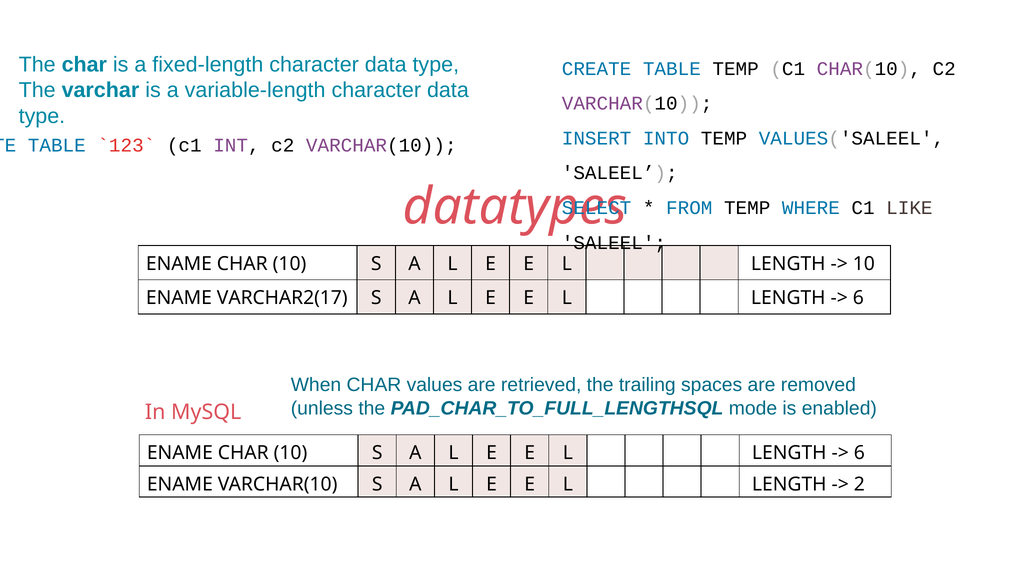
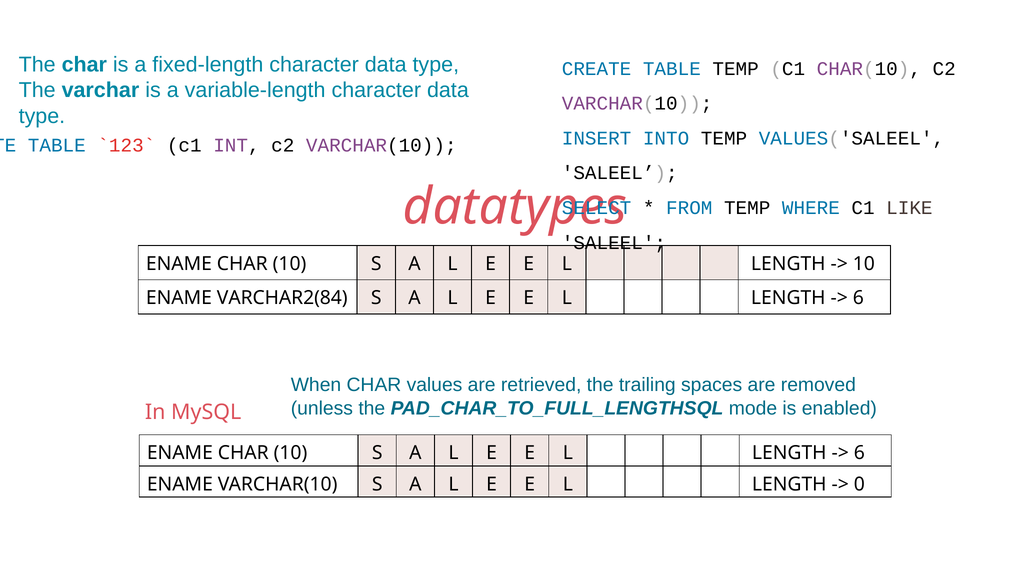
VARCHAR2(17: VARCHAR2(17 -> VARCHAR2(84
2: 2 -> 0
